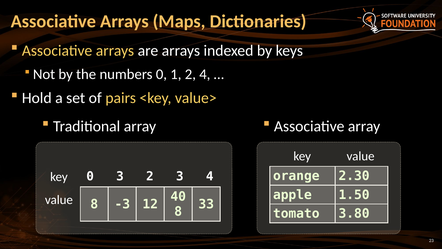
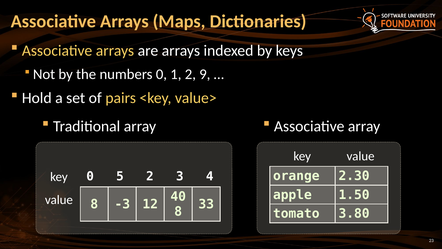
2 4: 4 -> 9
0 3: 3 -> 5
